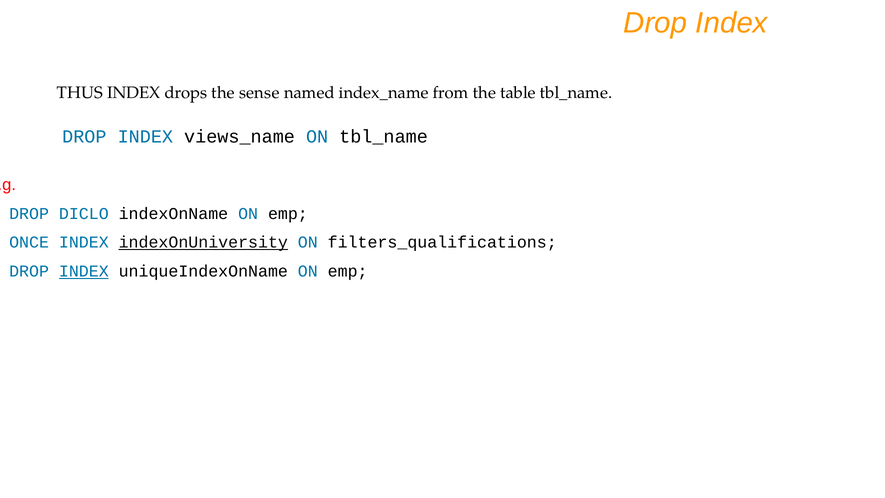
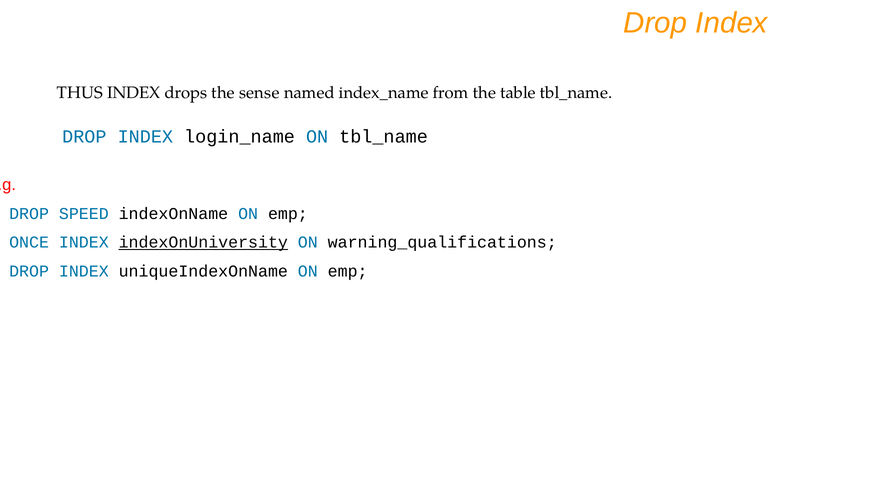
views_name: views_name -> login_name
DICLO: DICLO -> SPEED
filters_qualifications: filters_qualifications -> warning_qualifications
INDEX at (84, 271) underline: present -> none
